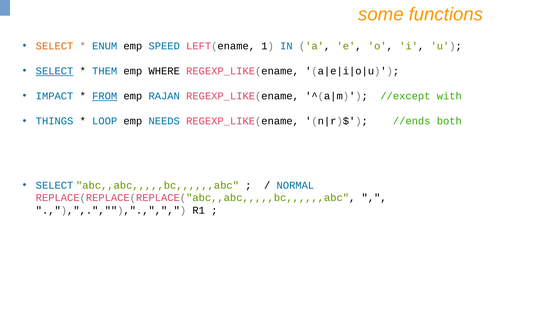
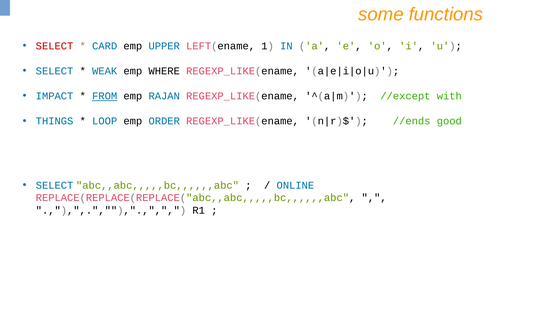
SELECT at (55, 46) colour: orange -> red
ENUM: ENUM -> CARD
SPEED: SPEED -> UPPER
SELECT at (55, 71) underline: present -> none
THEM: THEM -> WEAK
NEEDS: NEEDS -> ORDER
both: both -> good
NORMAL: NORMAL -> ONLINE
